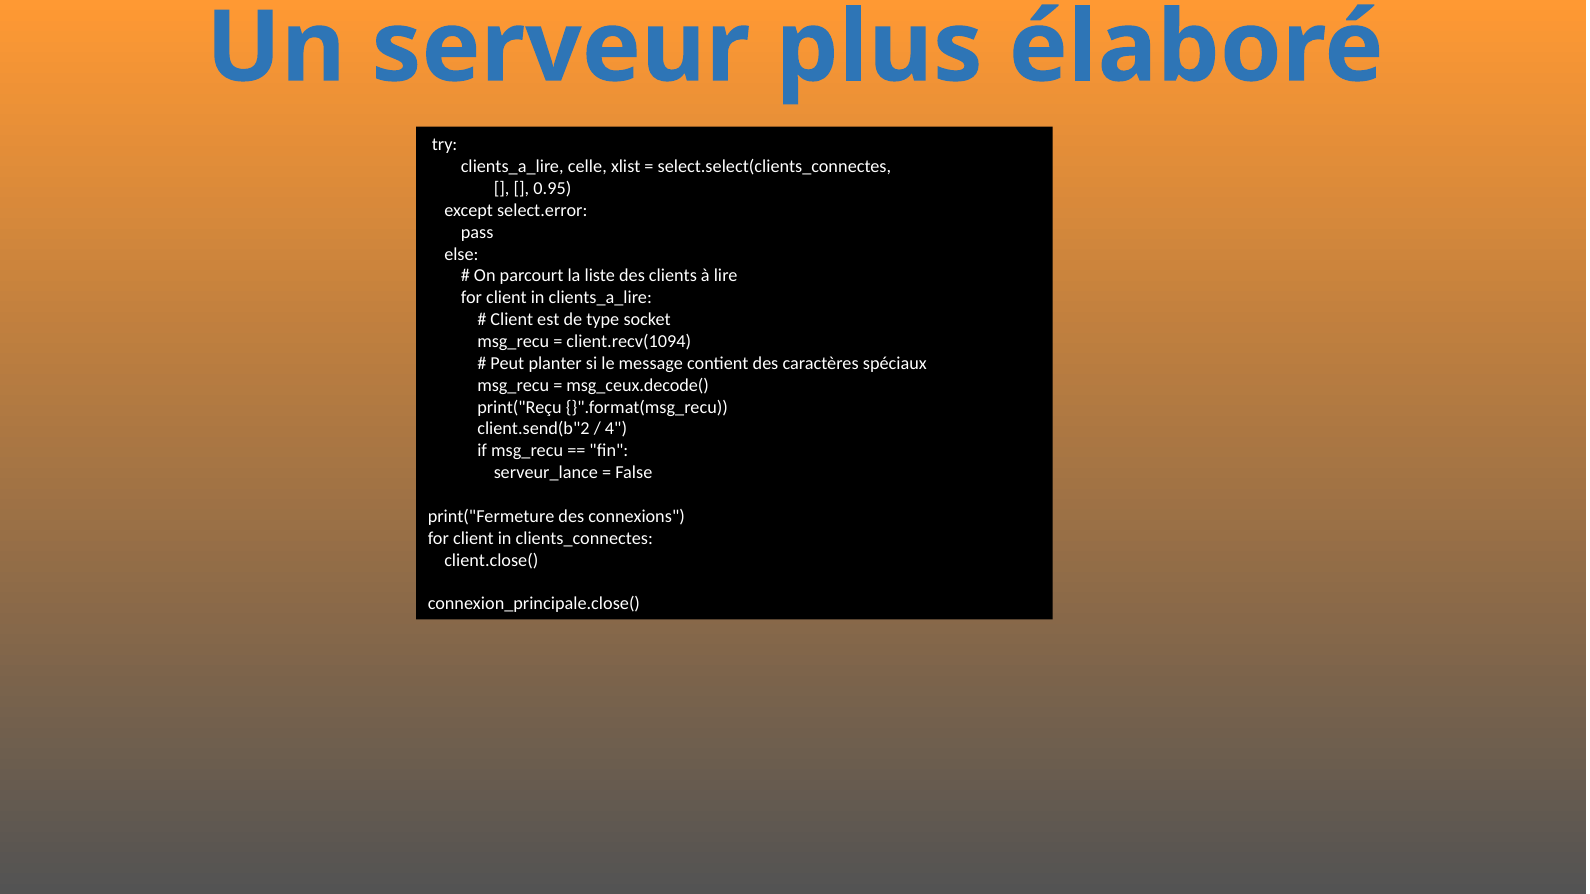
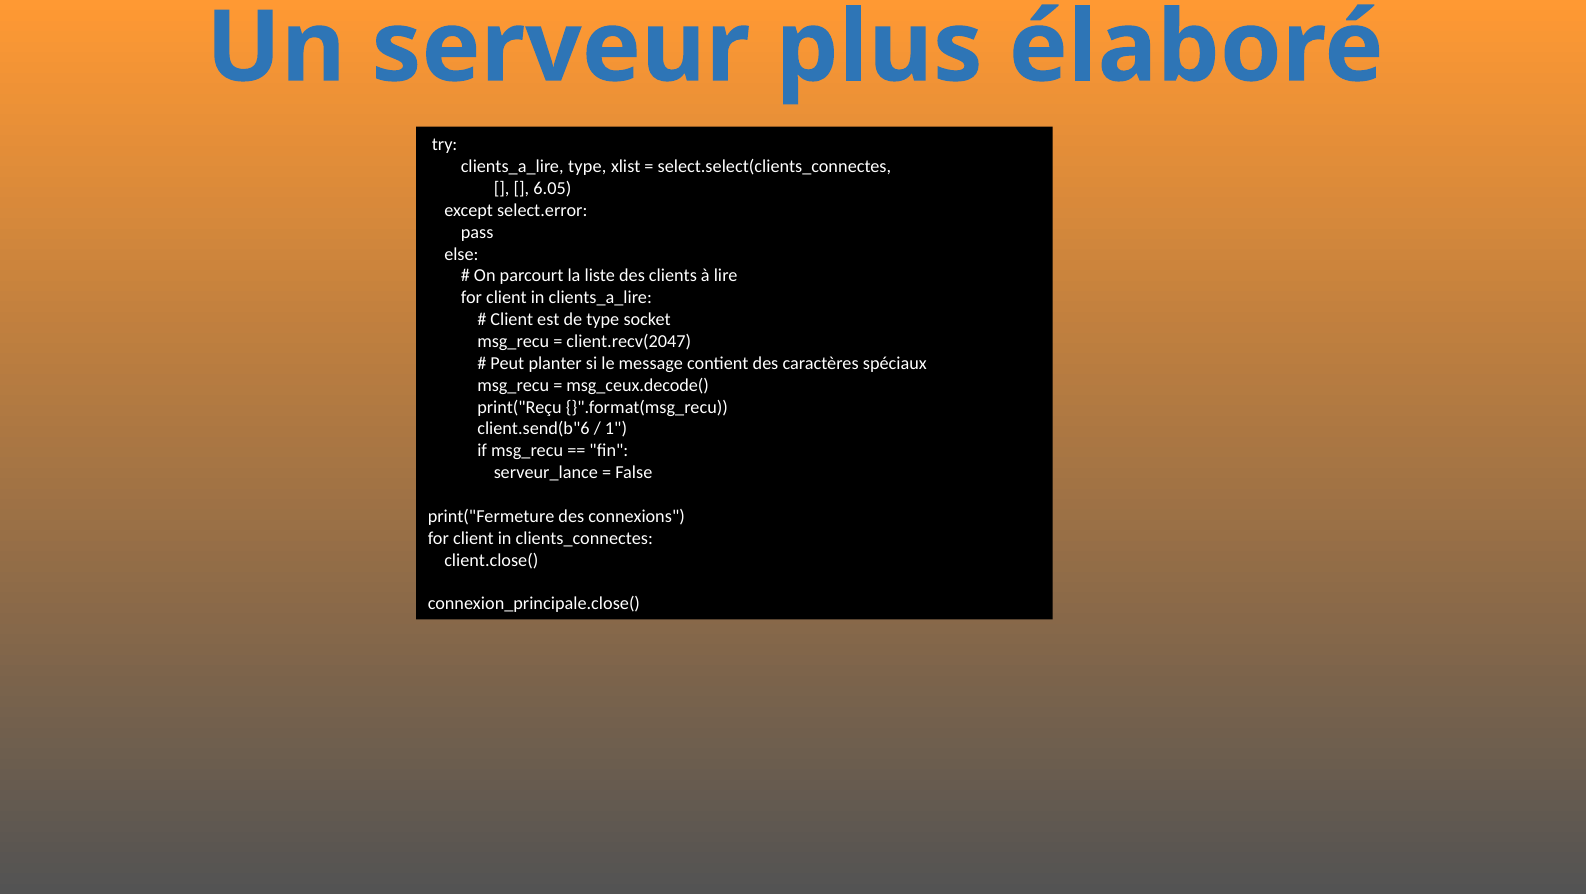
clients_a_lire celle: celle -> type
0.95: 0.95 -> 6.05
client.recv(1094: client.recv(1094 -> client.recv(2047
client.send(b"2: client.send(b"2 -> client.send(b"6
4: 4 -> 1
